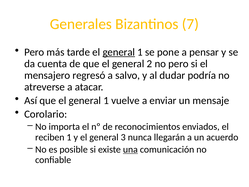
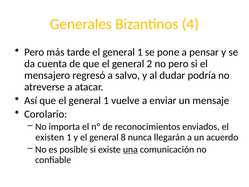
7: 7 -> 4
general at (119, 52) underline: present -> none
reciben: reciben -> existen
3: 3 -> 8
